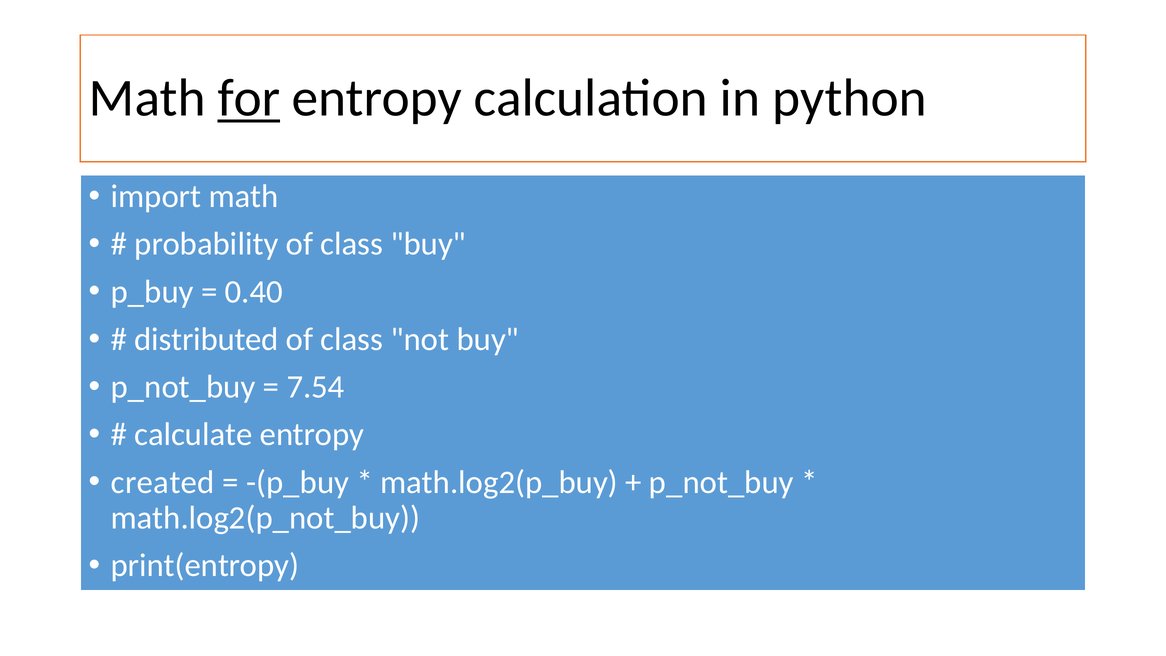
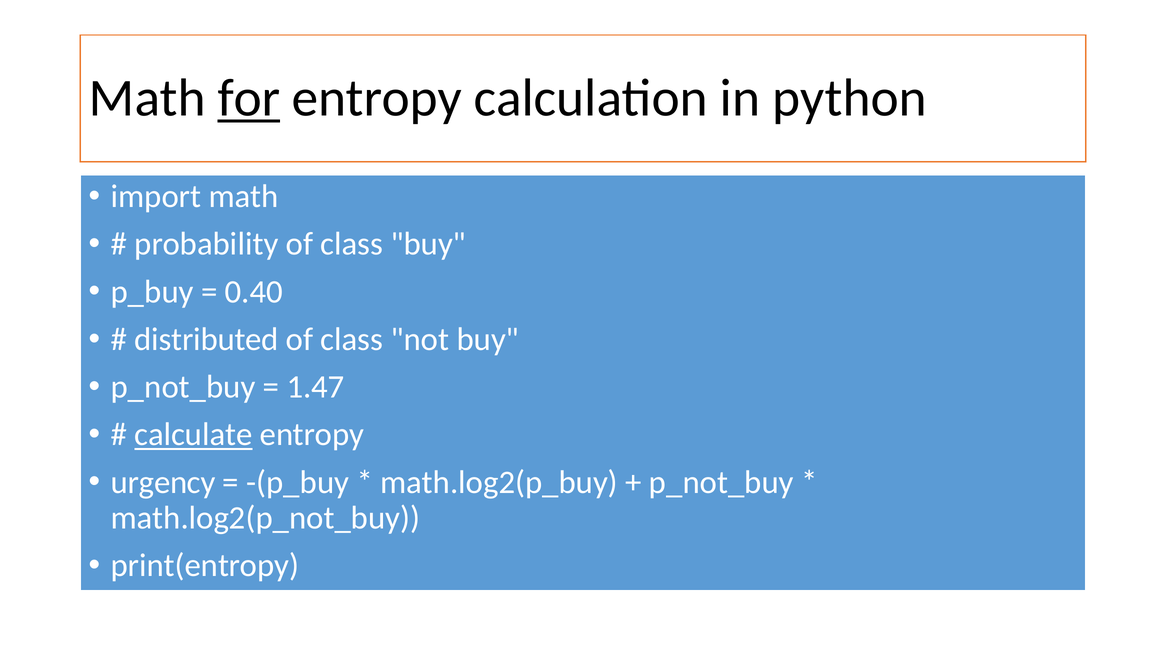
7.54: 7.54 -> 1.47
calculate underline: none -> present
created: created -> urgency
